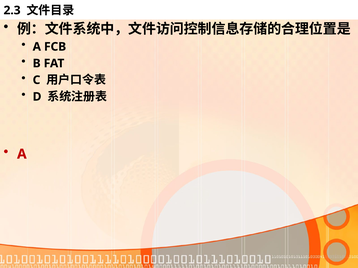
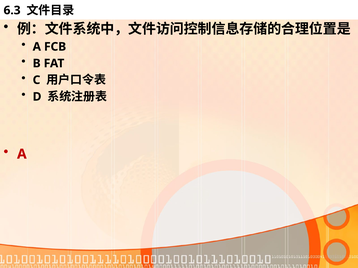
2.3: 2.3 -> 6.3
